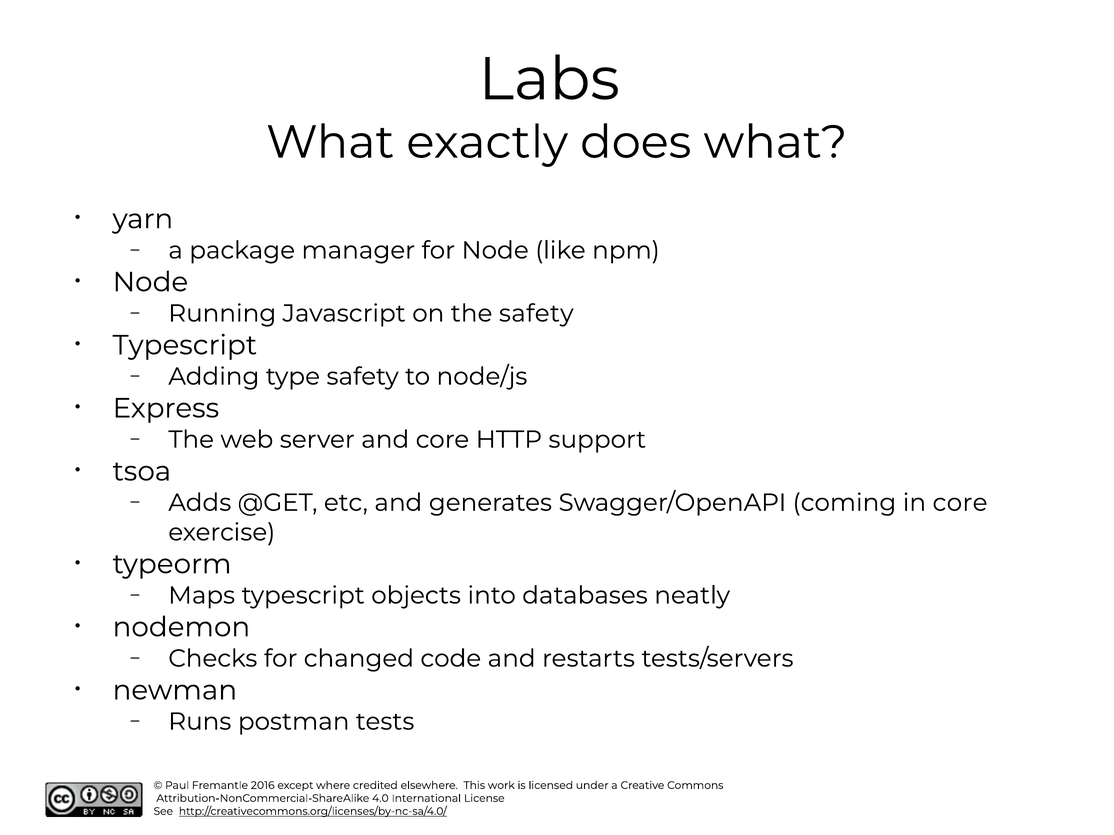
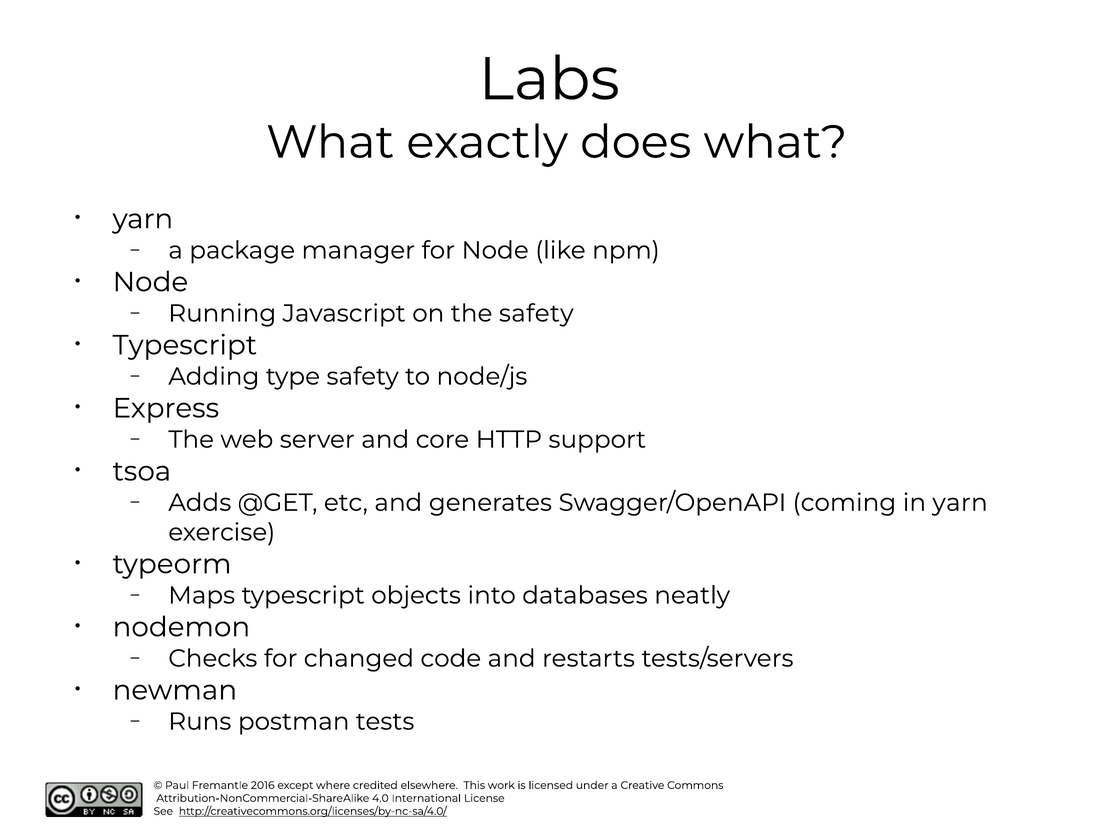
in core: core -> yarn
